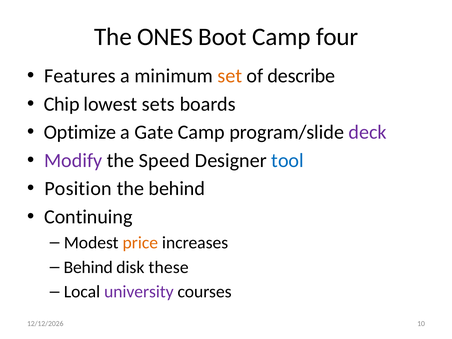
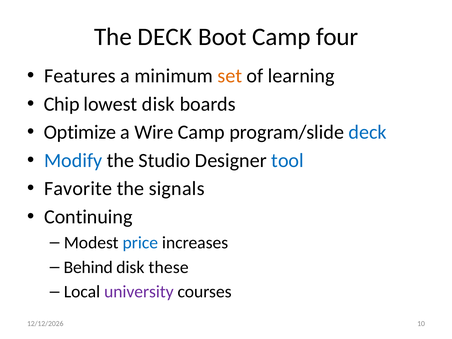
The ONES: ONES -> DECK
describe: describe -> learning
lowest sets: sets -> disk
Gate: Gate -> Wire
deck at (368, 132) colour: purple -> blue
Modify colour: purple -> blue
Speed: Speed -> Studio
Position: Position -> Favorite
the behind: behind -> signals
price colour: orange -> blue
